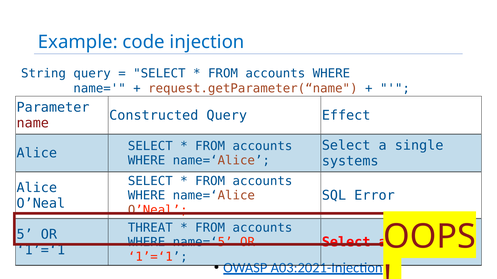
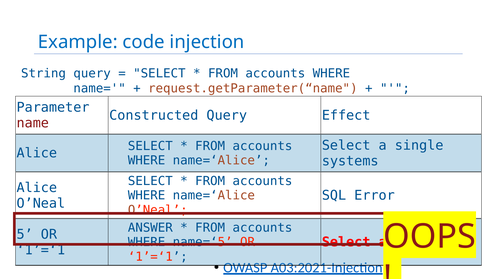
THREAT: THREAT -> ANSWER
